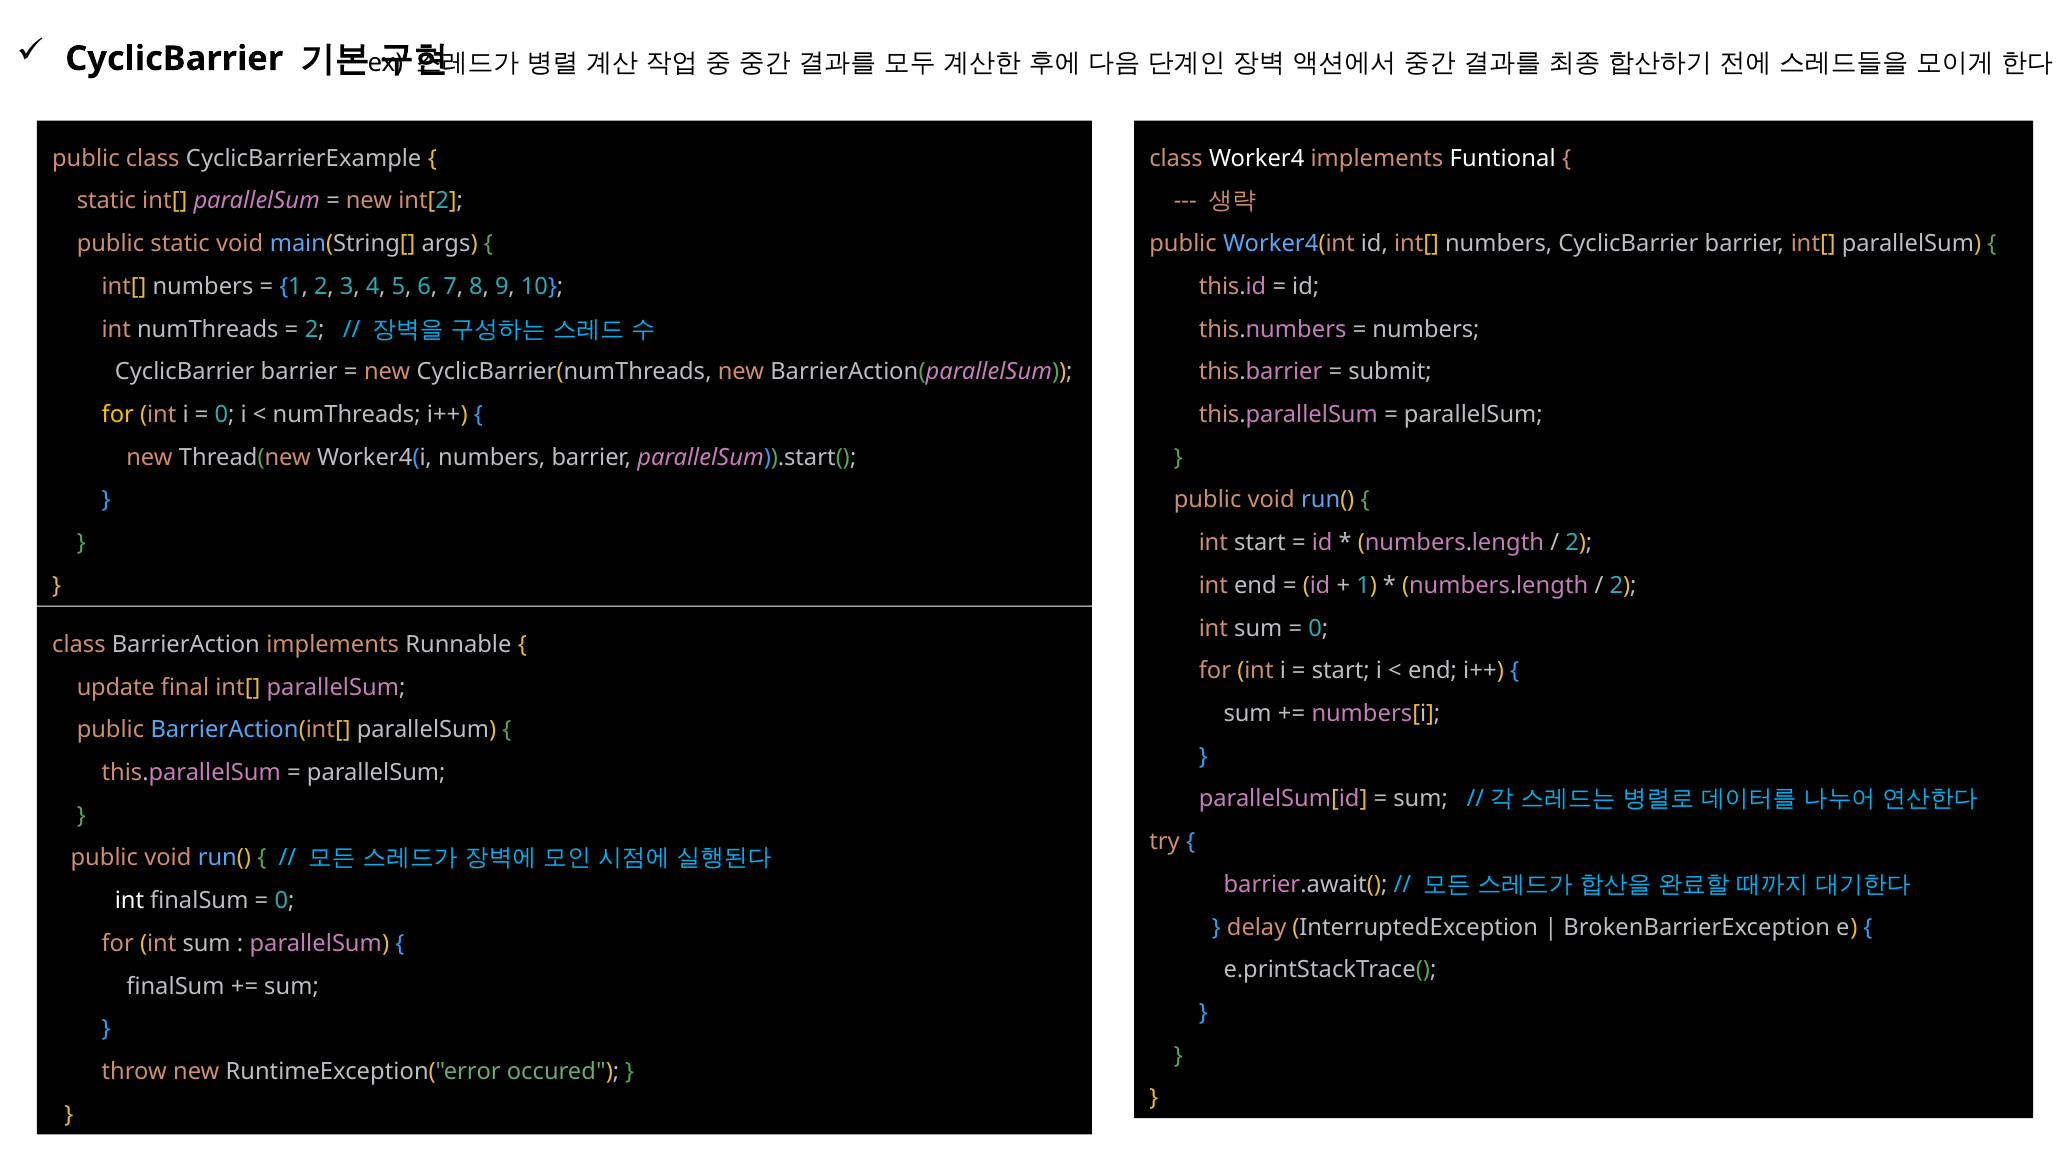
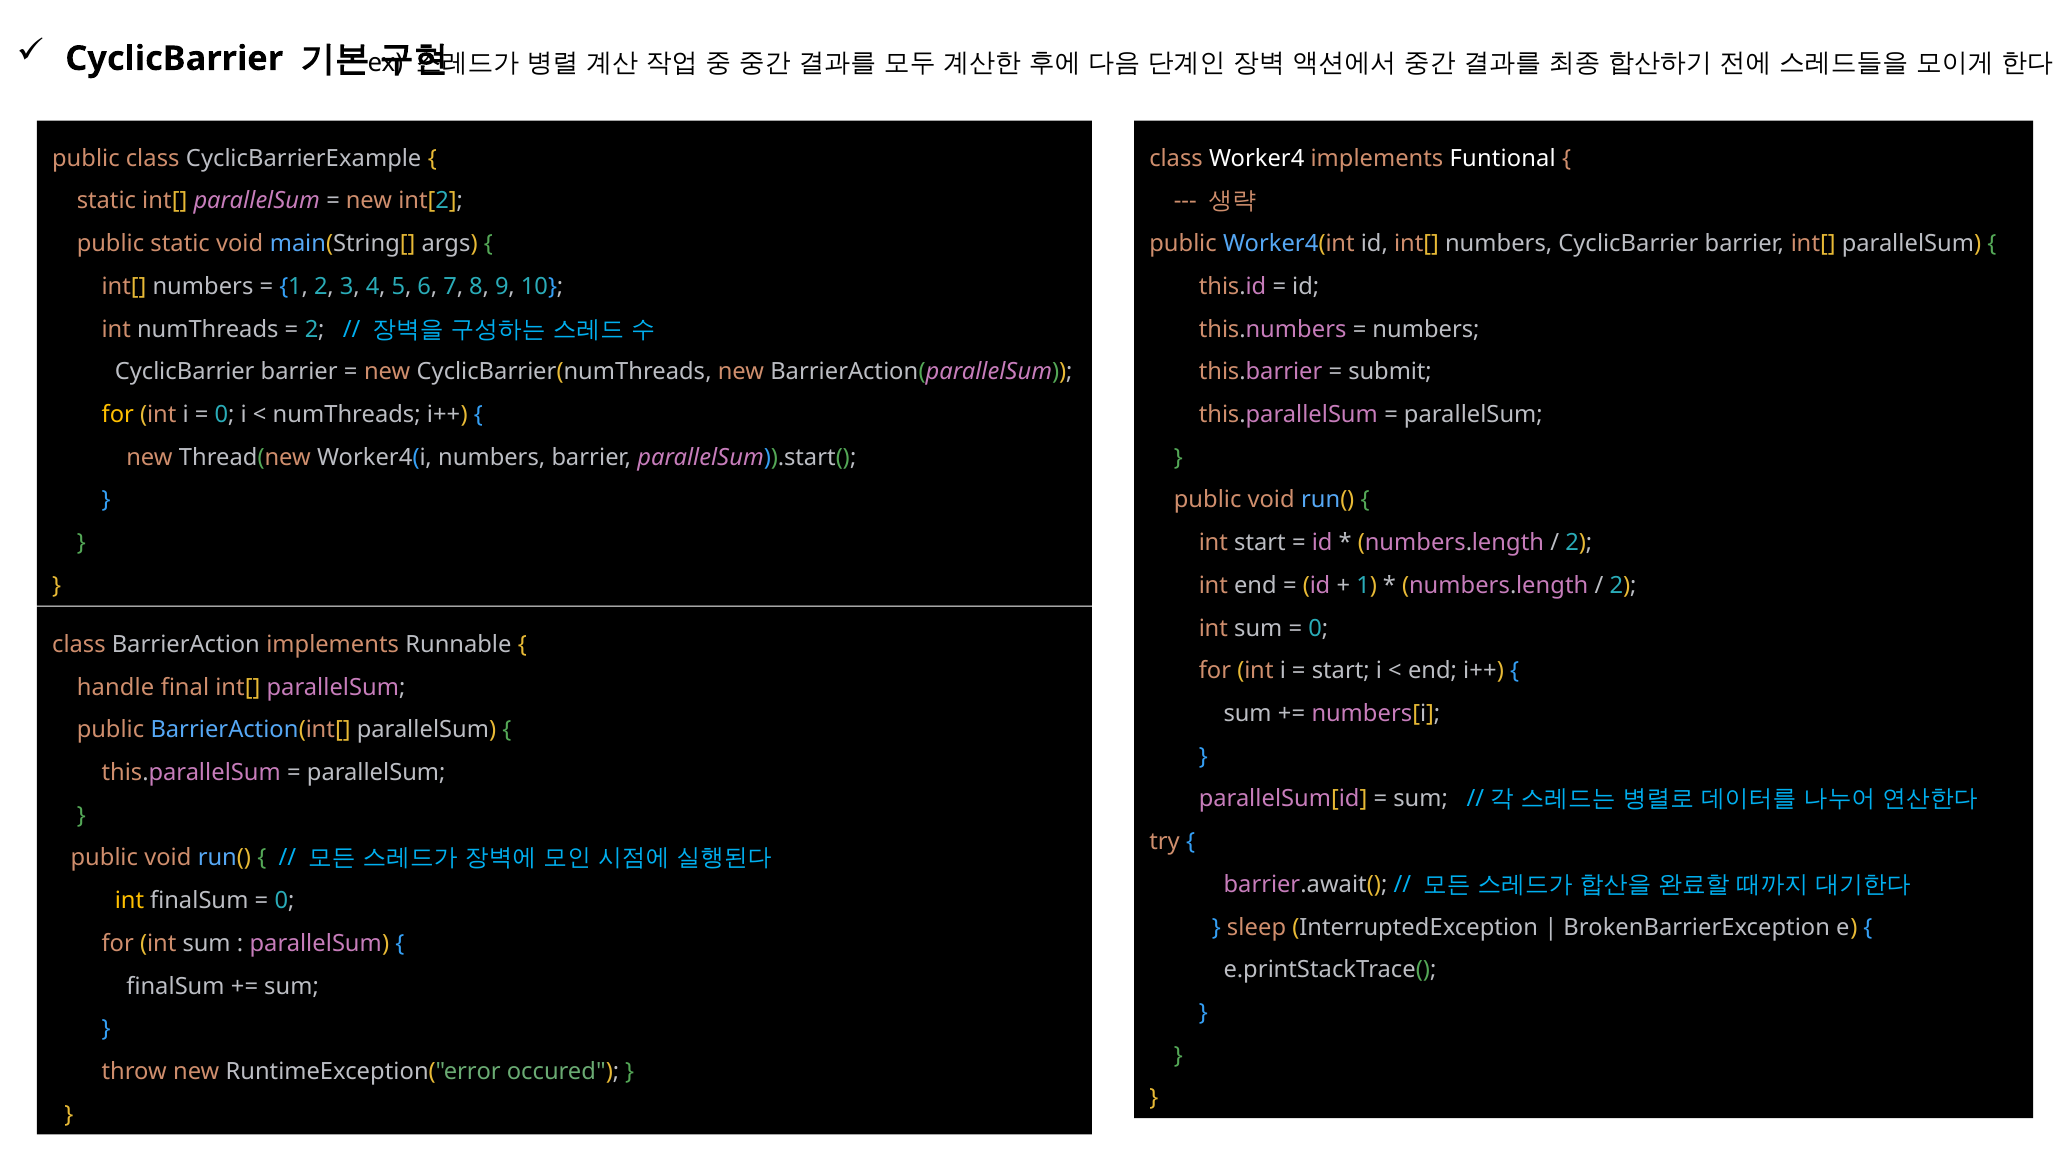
update: update -> handle
int at (129, 901) colour: white -> yellow
delay: delay -> sleep
